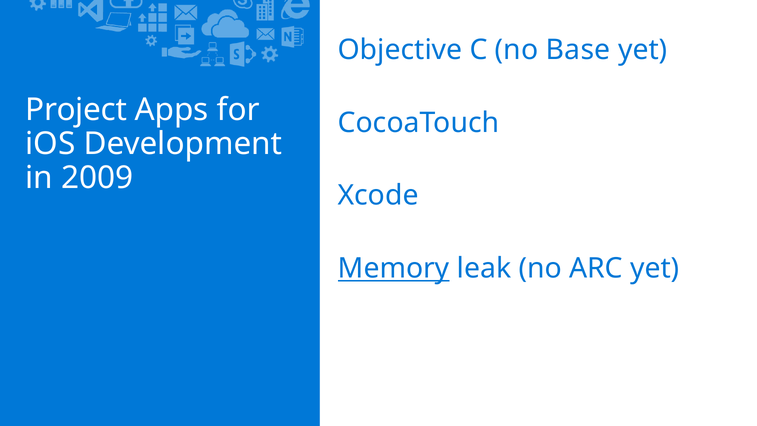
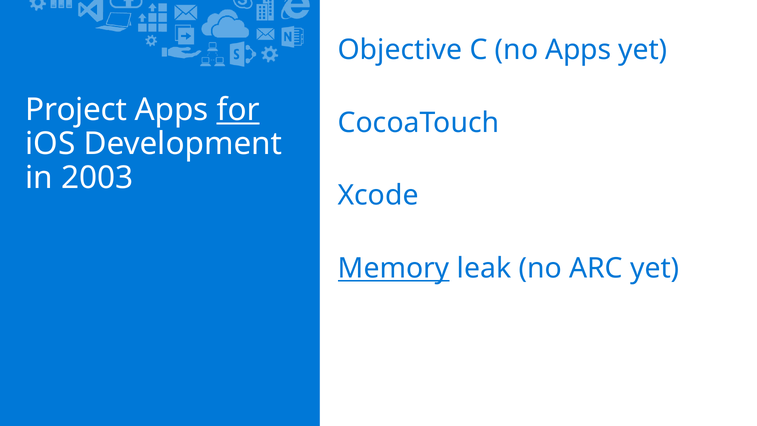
no Base: Base -> Apps
for underline: none -> present
2009: 2009 -> 2003
